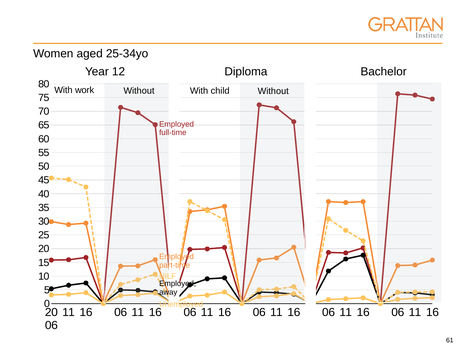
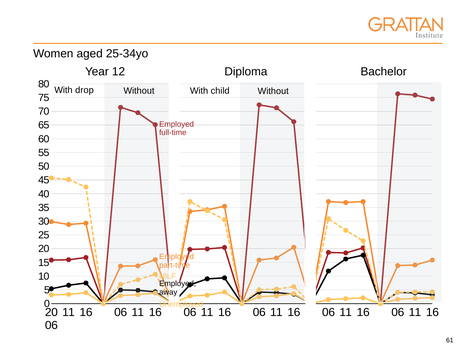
work: work -> drop
